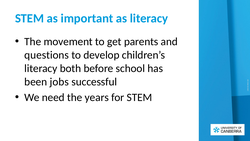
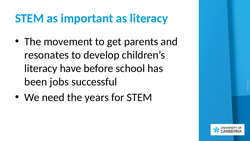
questions: questions -> resonates
both: both -> have
